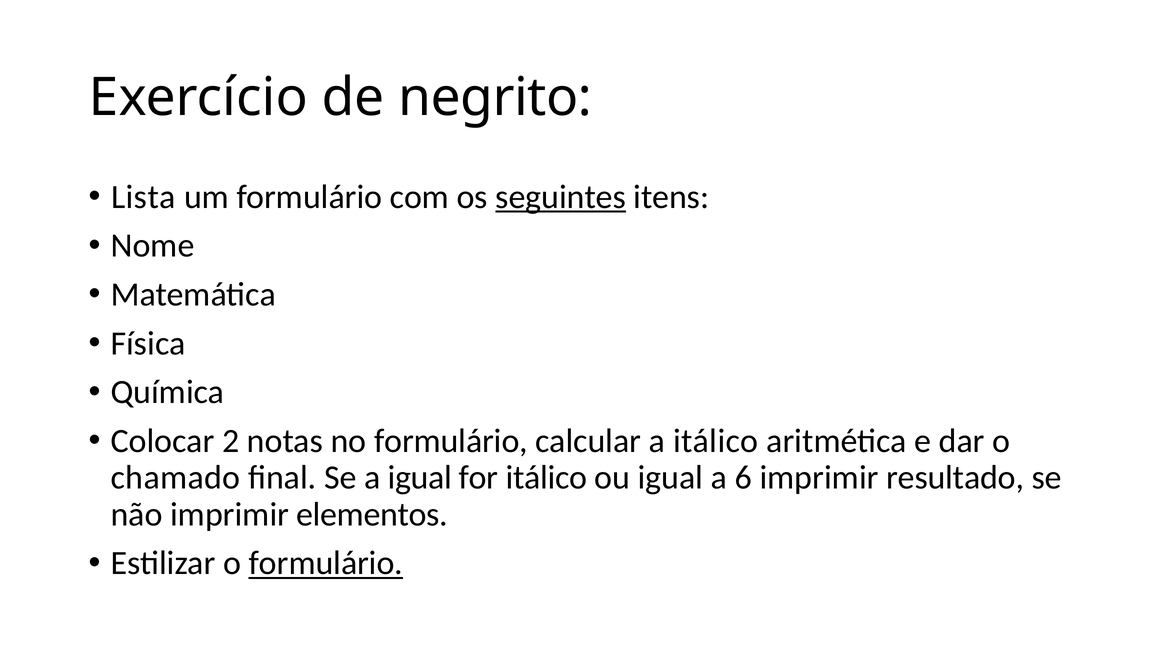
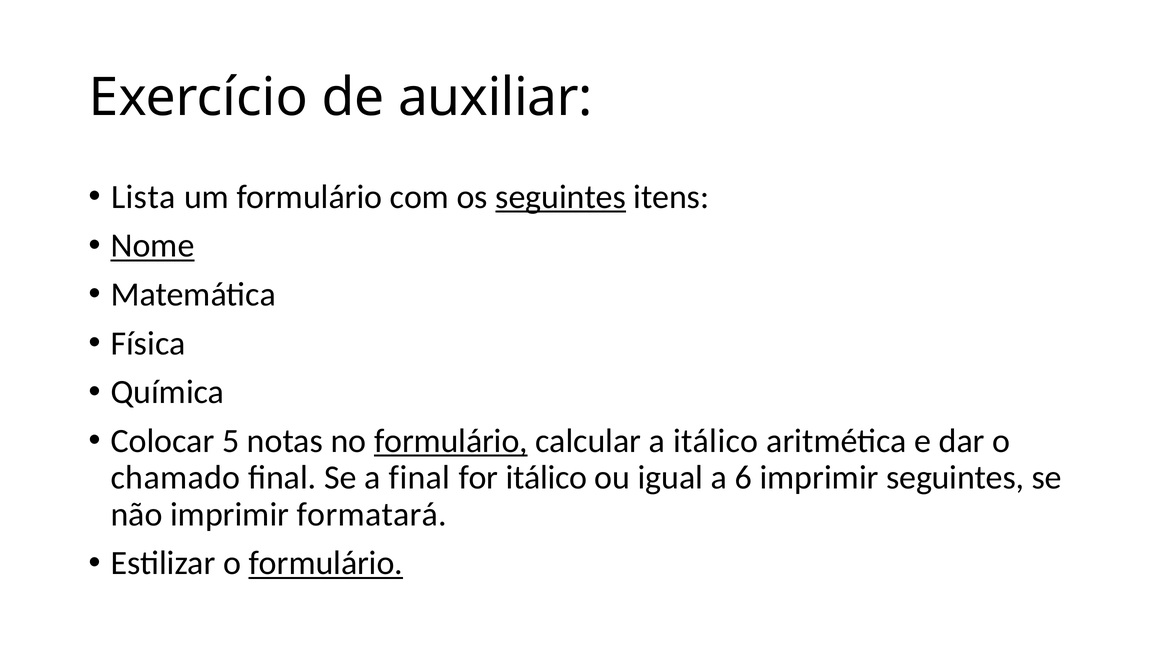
negrito: negrito -> auxiliar
Nome underline: none -> present
2: 2 -> 5
formulário at (451, 441) underline: none -> present
a igual: igual -> final
imprimir resultado: resultado -> seguintes
elementos: elementos -> formatará
